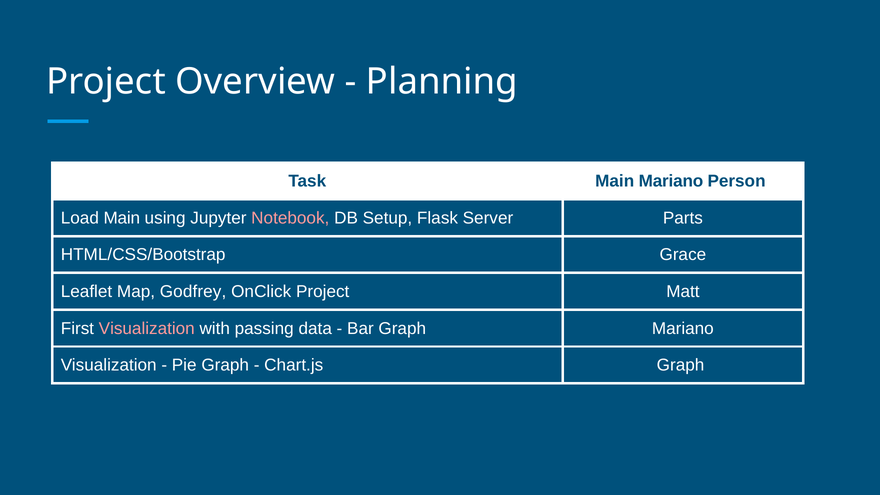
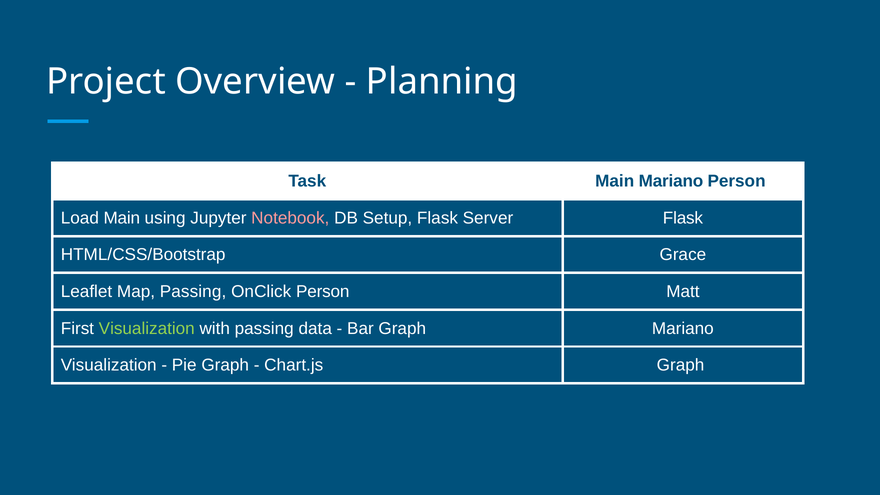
Server Parts: Parts -> Flask
Map Godfrey: Godfrey -> Passing
OnClick Project: Project -> Person
Visualization at (147, 328) colour: pink -> light green
